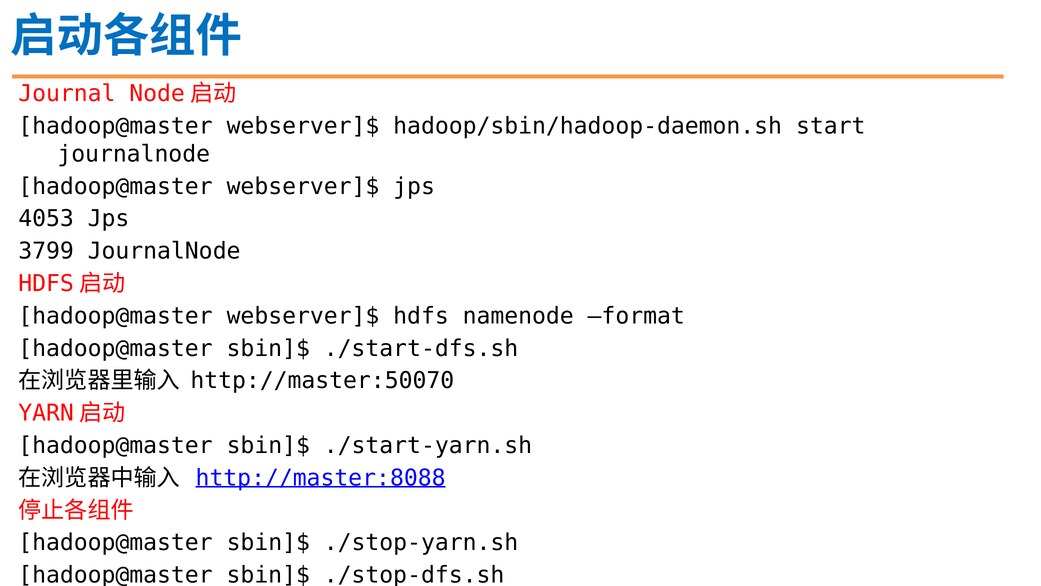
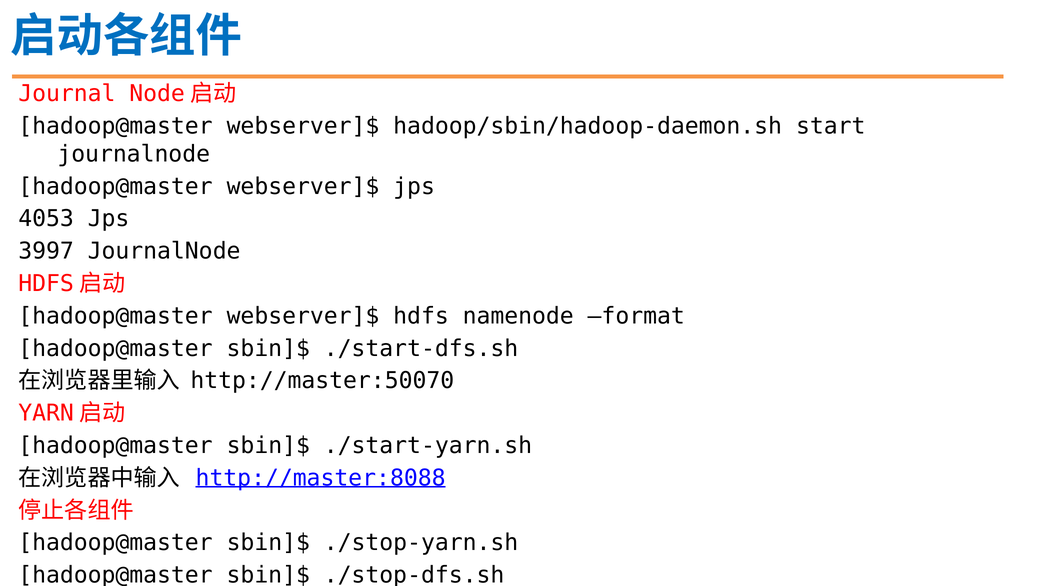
3799: 3799 -> 3997
